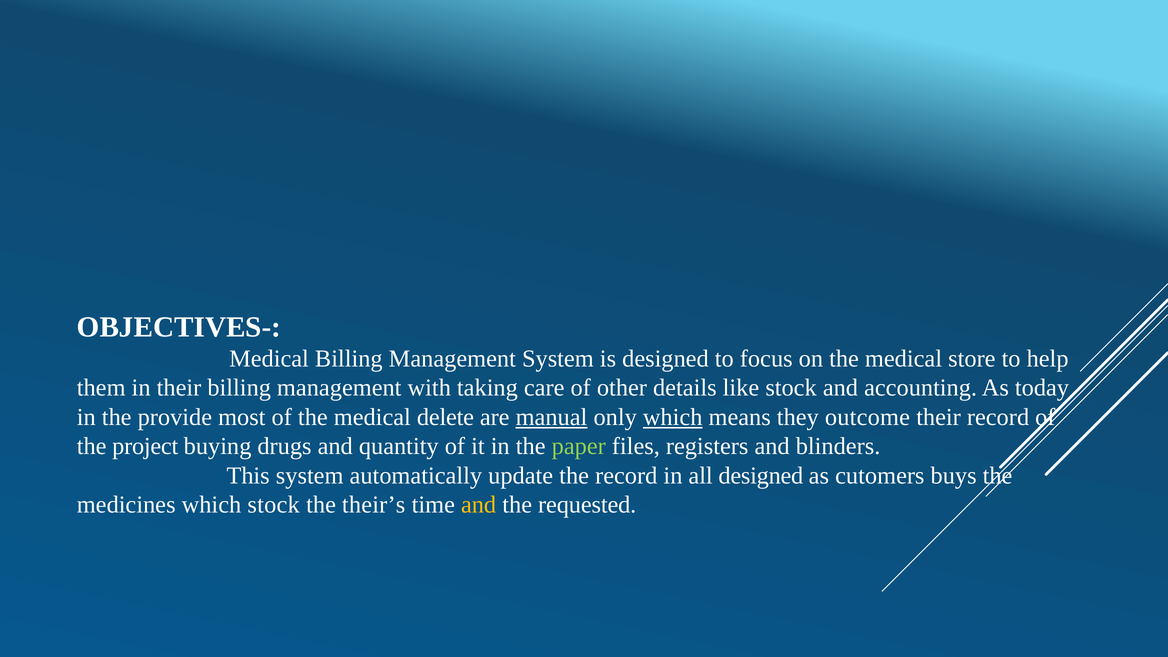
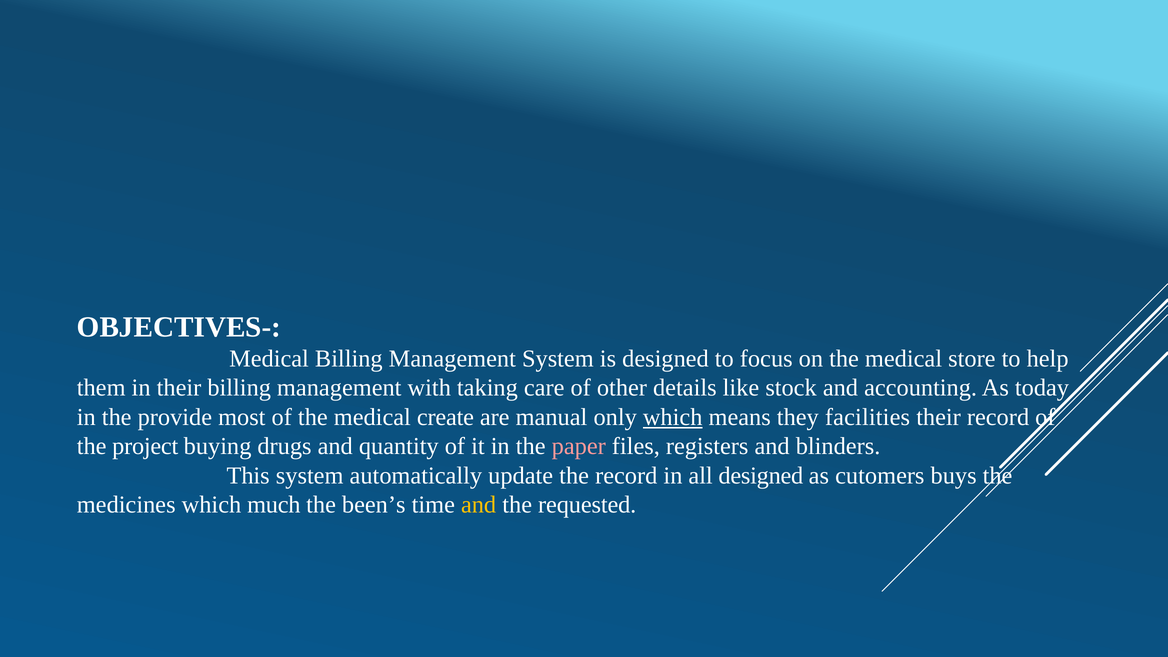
delete: delete -> create
manual underline: present -> none
outcome: outcome -> facilities
paper colour: light green -> pink
which stock: stock -> much
their’s: their’s -> been’s
